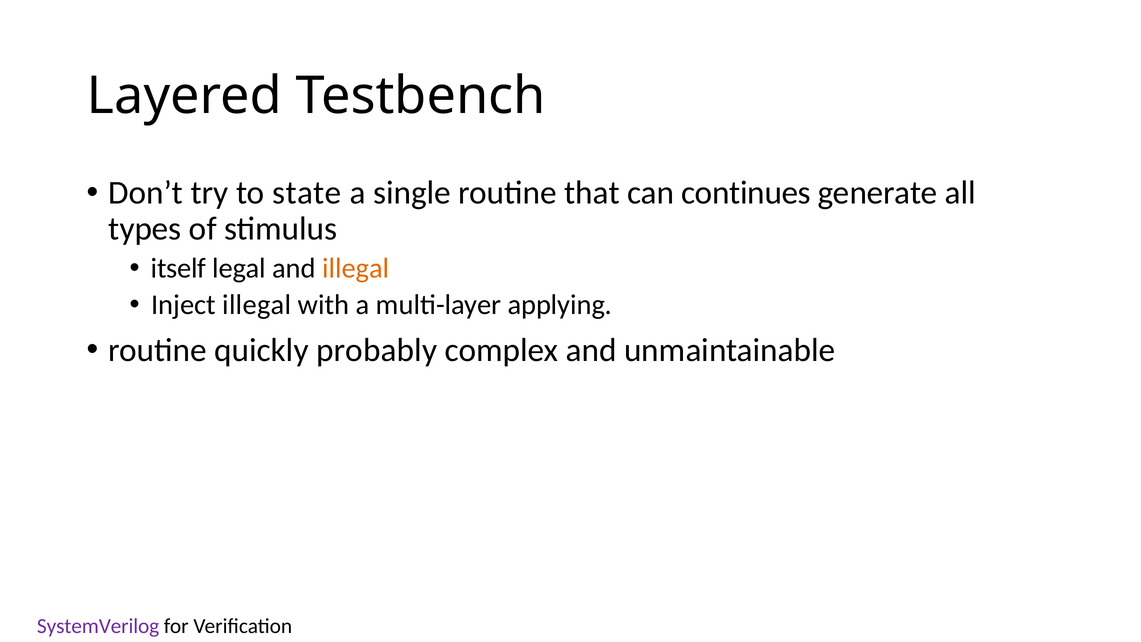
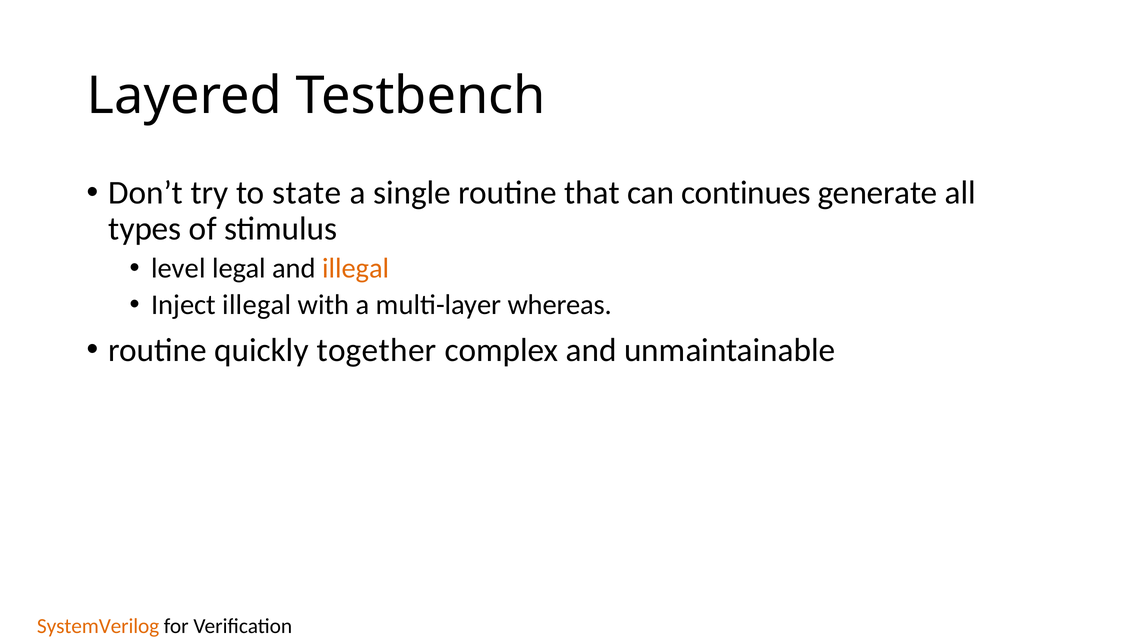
itself: itself -> level
applying: applying -> whereas
probably: probably -> together
SystemVerilog colour: purple -> orange
